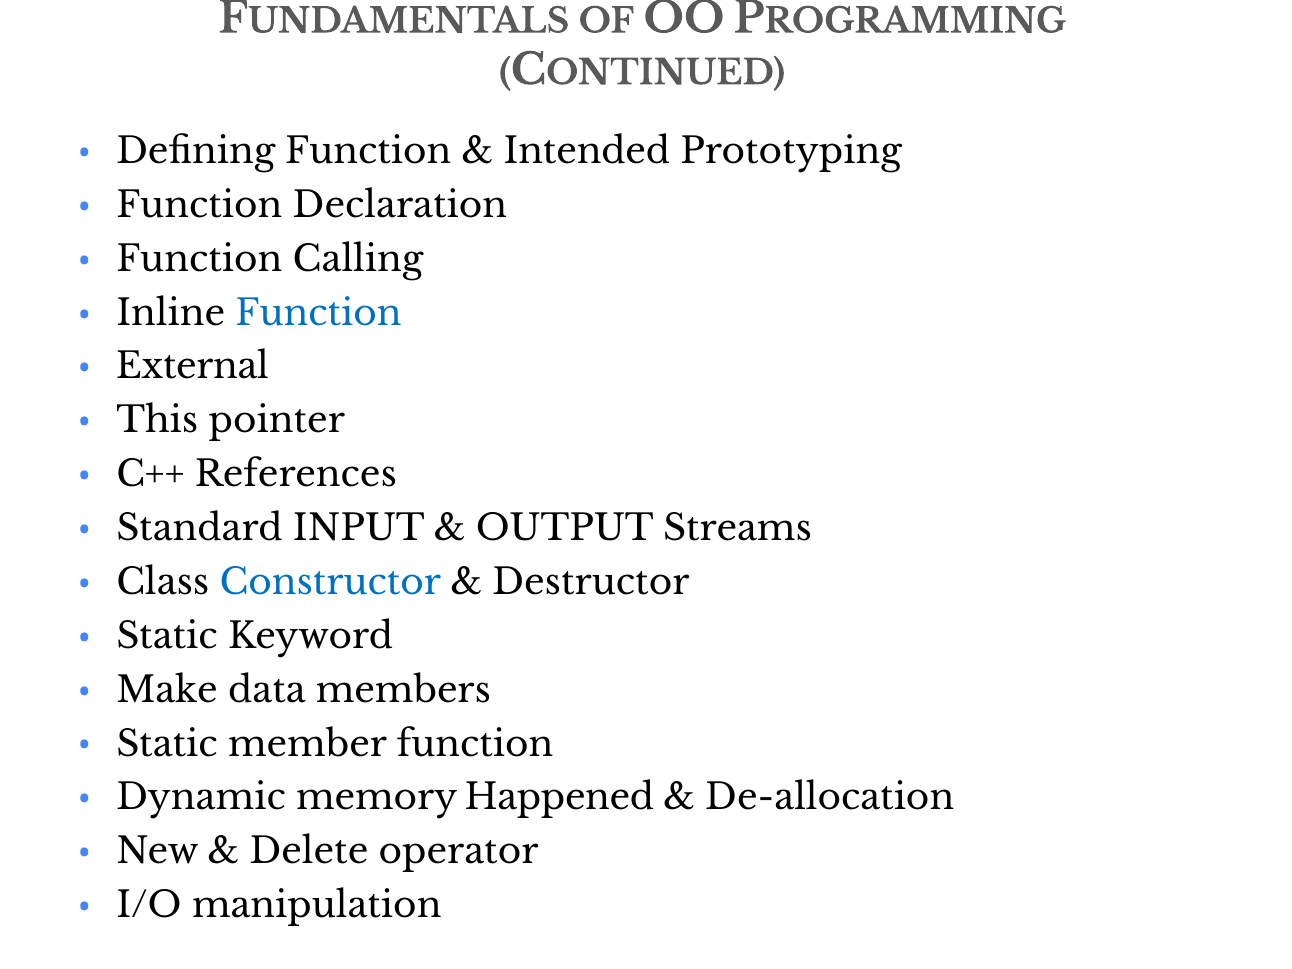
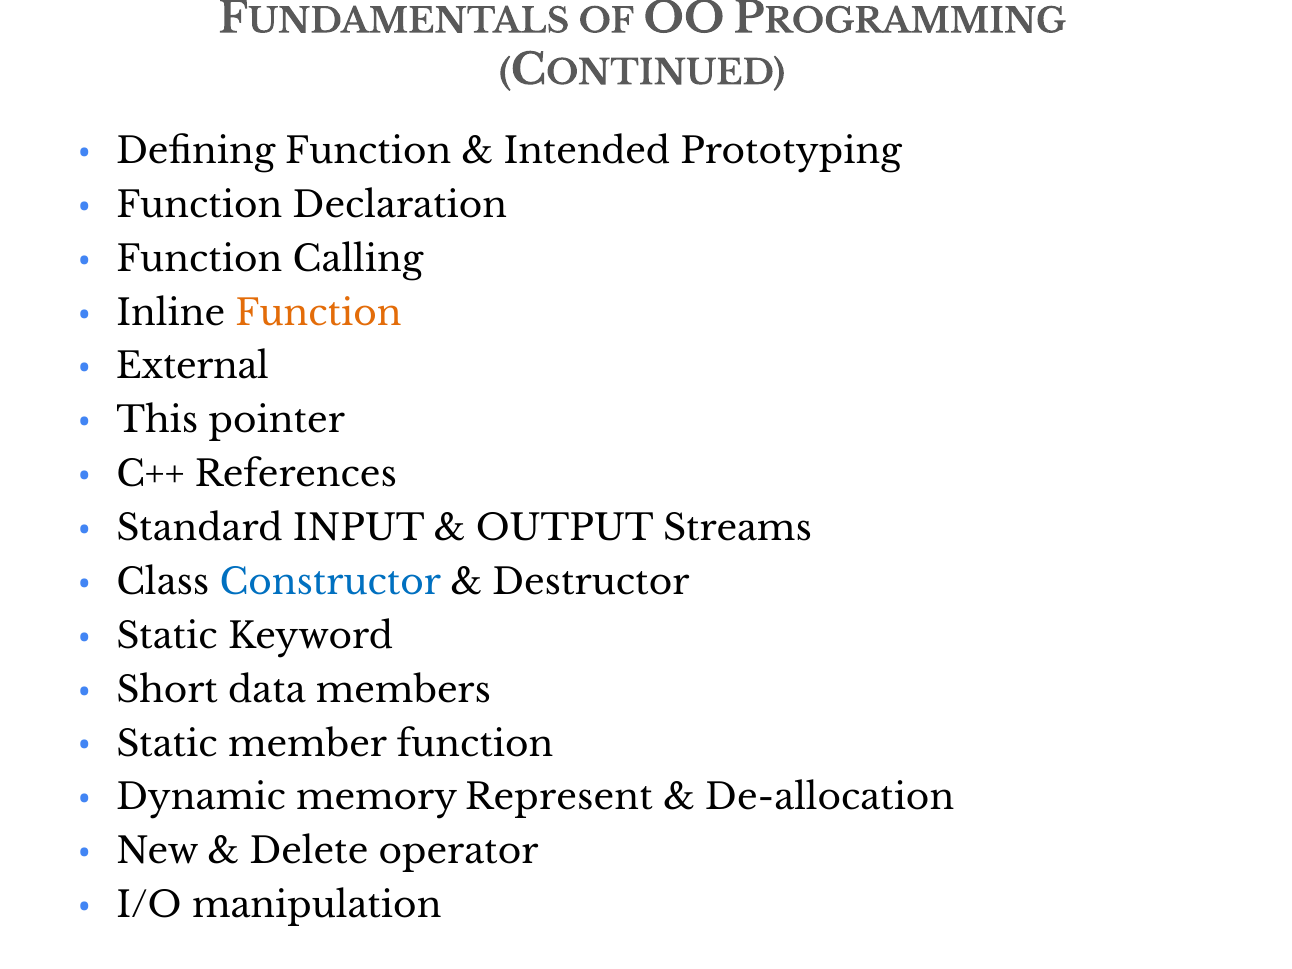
Function at (319, 313) colour: blue -> orange
Make: Make -> Short
Happened: Happened -> Represent
